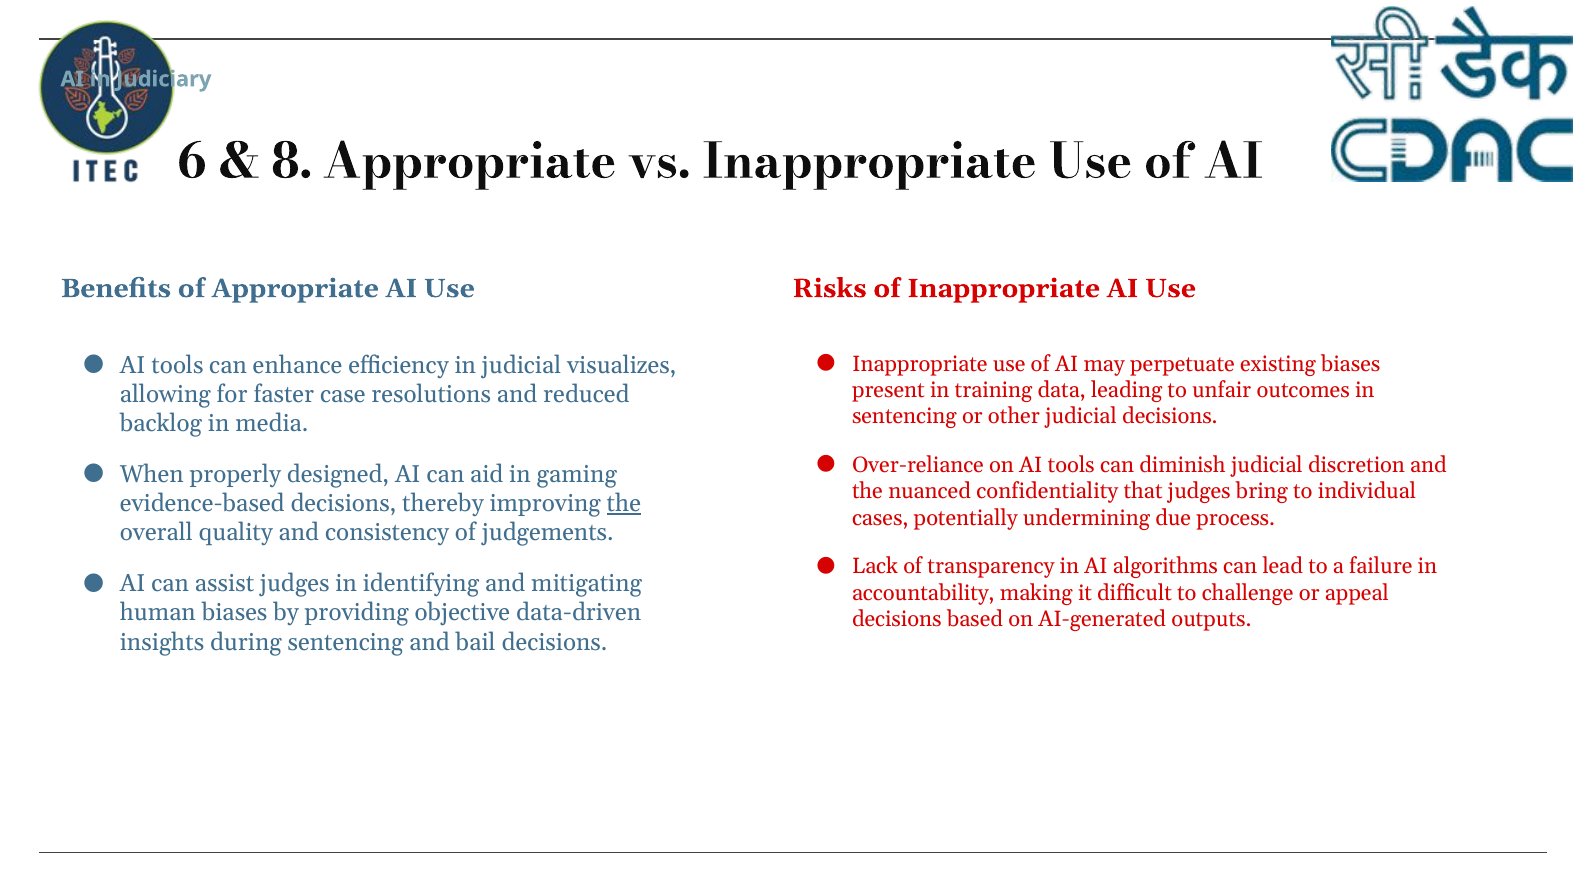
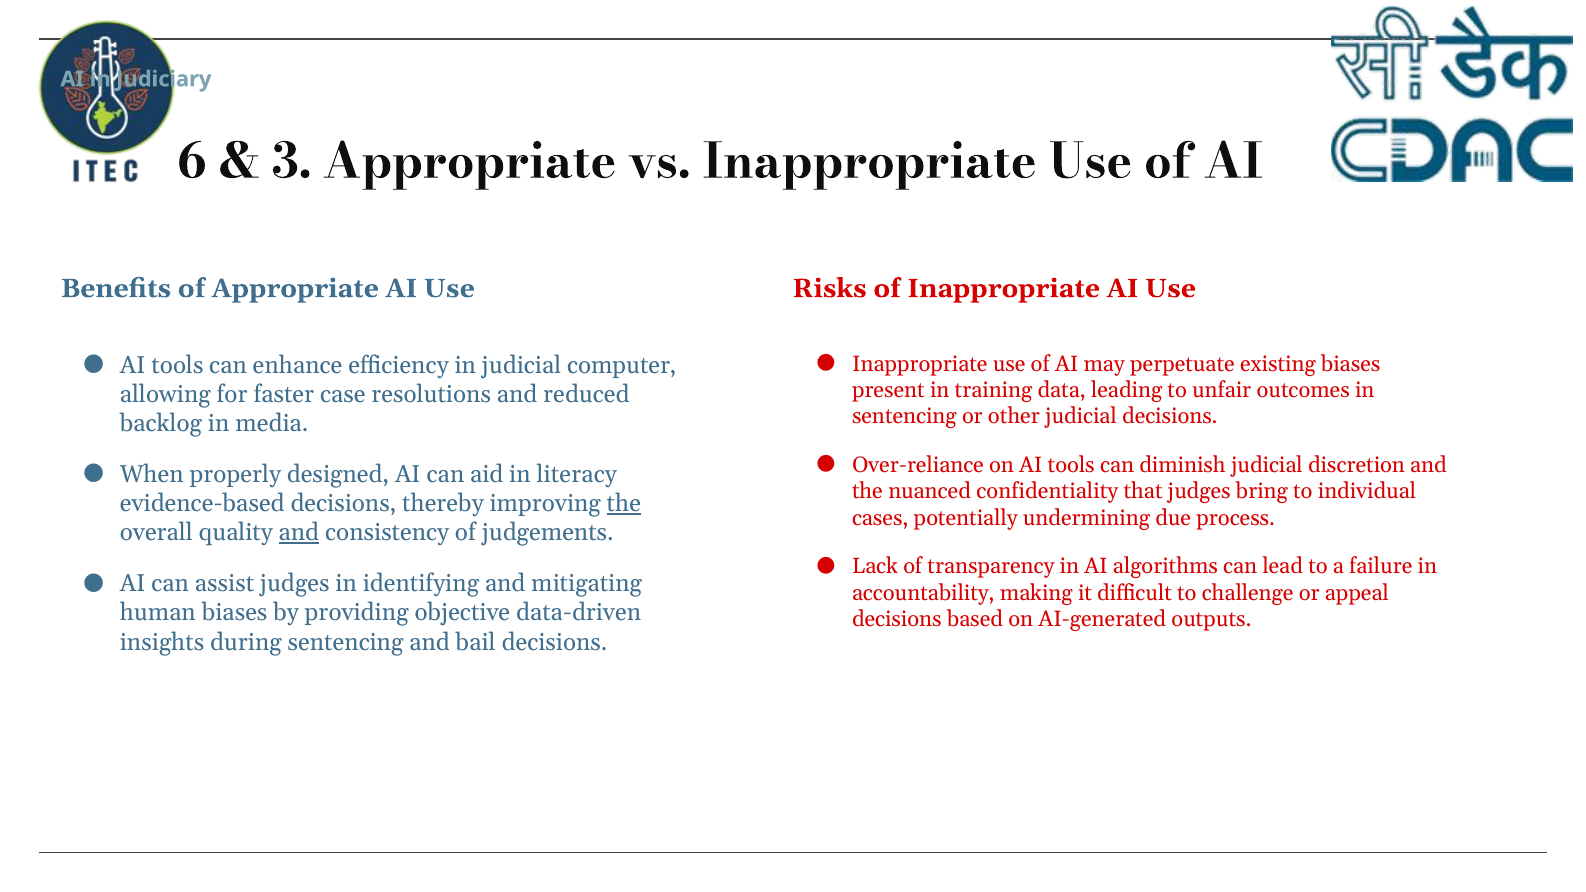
8: 8 -> 3
visualizes: visualizes -> computer
gaming: gaming -> literacy
and at (299, 533) underline: none -> present
